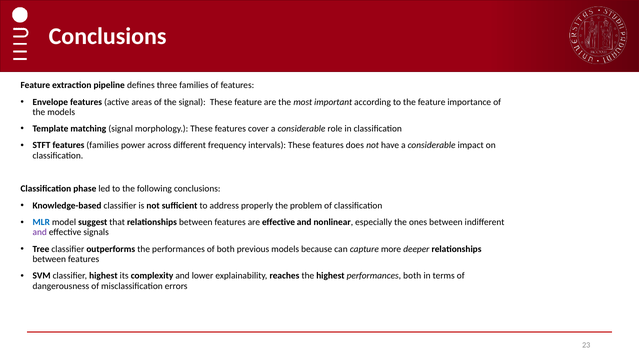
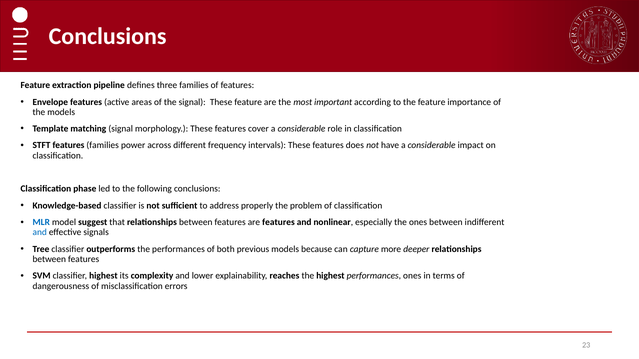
are effective: effective -> features
and at (40, 233) colour: purple -> blue
performances both: both -> ones
